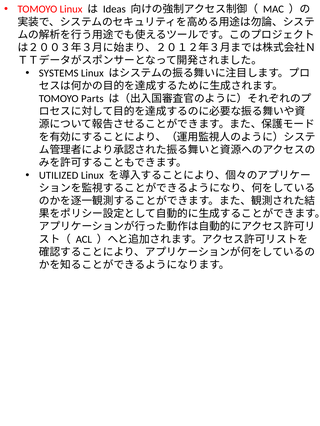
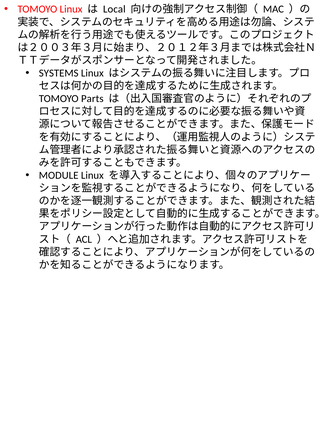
Ideas: Ideas -> Local
UTILIZED: UTILIZED -> MODULE
